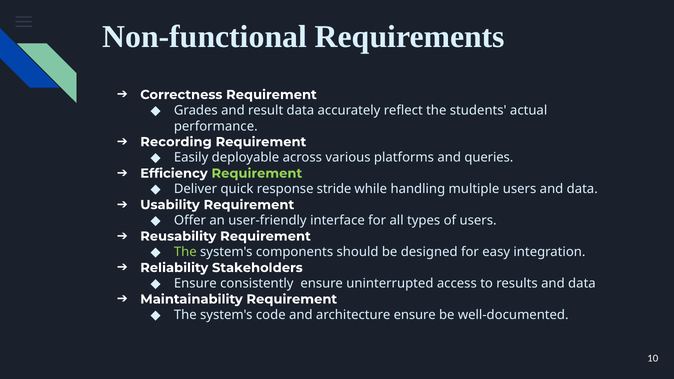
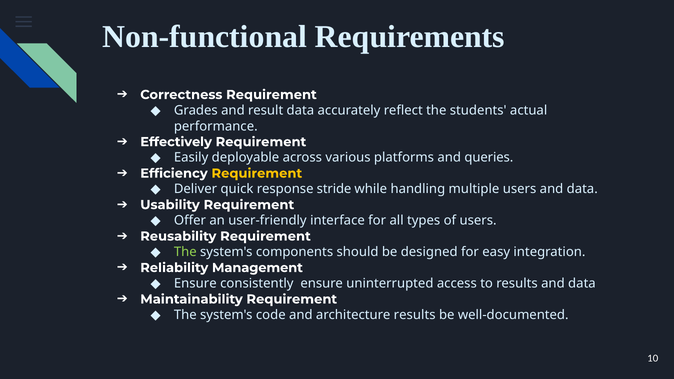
Recording: Recording -> Effectively
Requirement at (257, 173) colour: light green -> yellow
Stakeholders: Stakeholders -> Management
architecture ensure: ensure -> results
